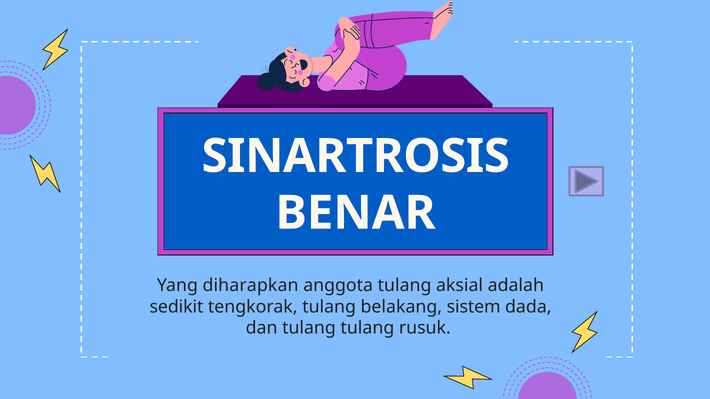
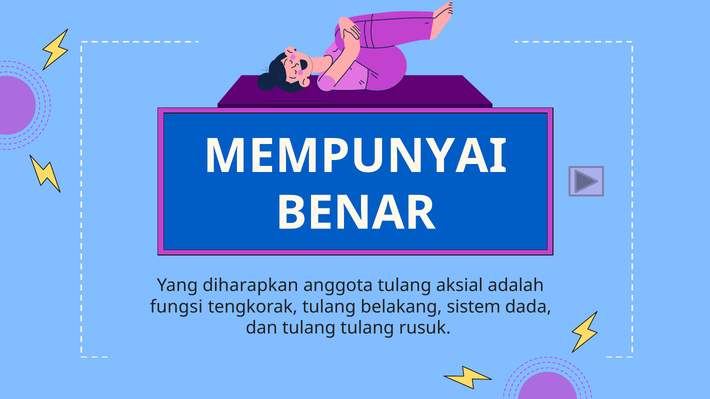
SINARTROSIS: SINARTROSIS -> MEMPUNYAI
sedikit: sedikit -> fungsi
